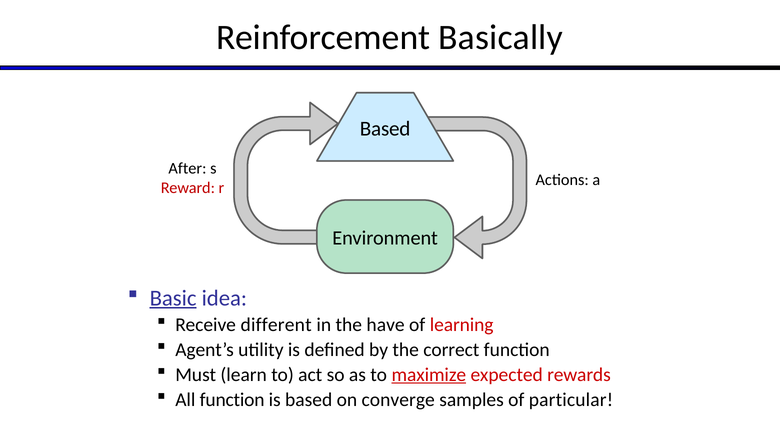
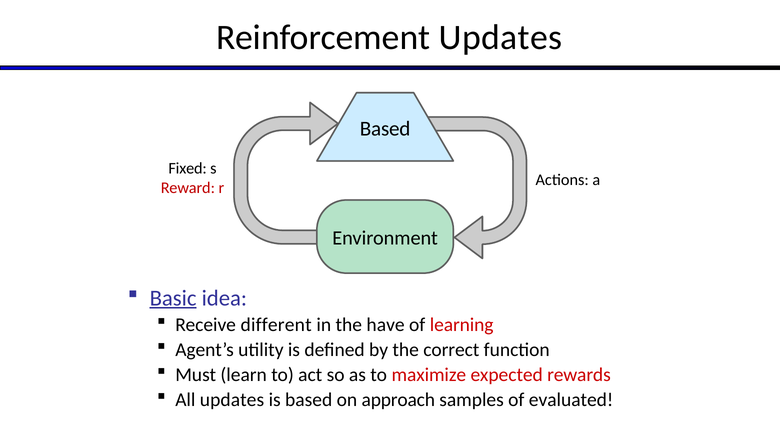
Reinforcement Basically: Basically -> Updates
After: After -> Fixed
maximize underline: present -> none
All function: function -> updates
converge: converge -> approach
particular: particular -> evaluated
